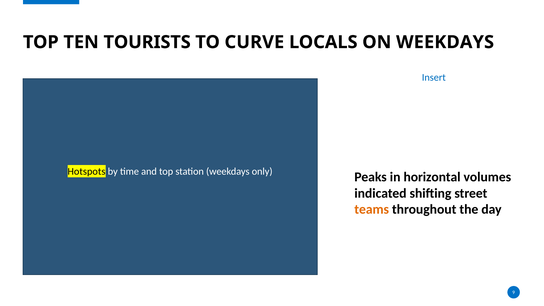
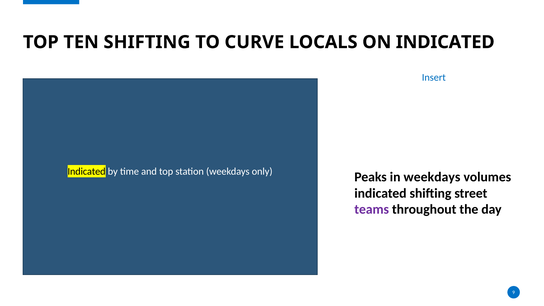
TEN TOURISTS: TOURISTS -> SHIFTING
ON WEEKDAYS: WEEKDAYS -> INDICATED
Hotspots at (86, 171): Hotspots -> Indicated
in horizontal: horizontal -> weekdays
teams colour: orange -> purple
